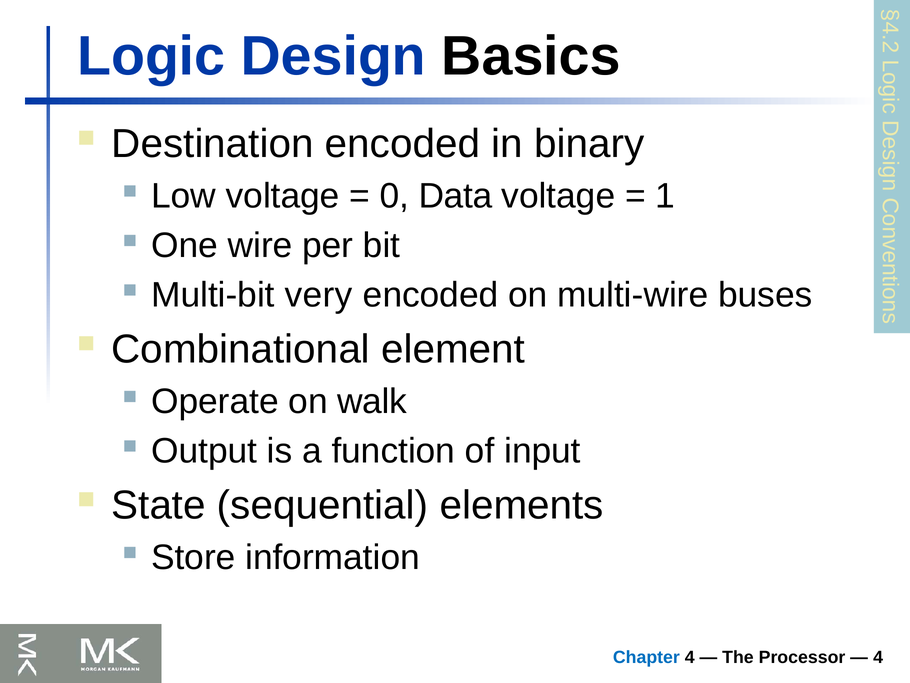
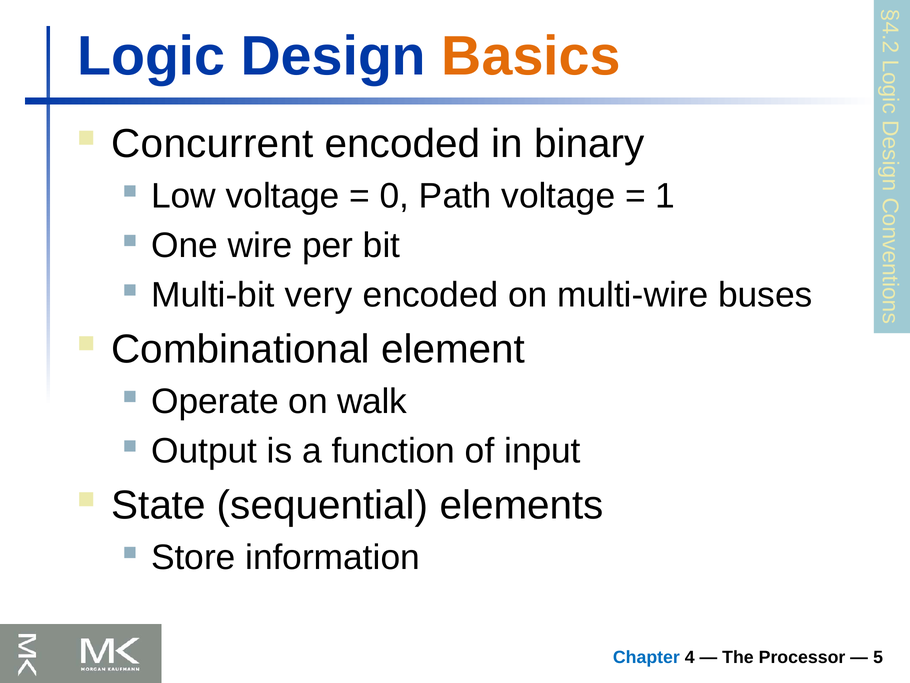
Basics colour: black -> orange
Destination: Destination -> Concurrent
Data: Data -> Path
4 at (878, 657): 4 -> 5
